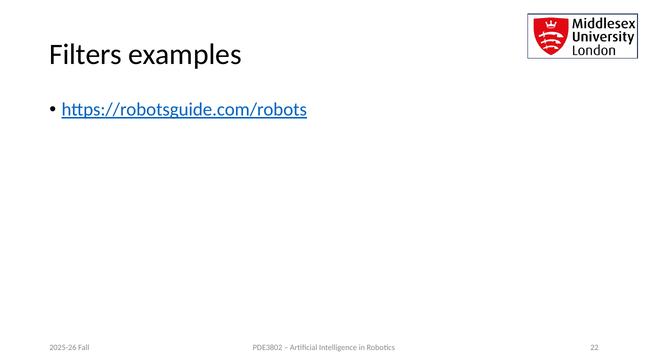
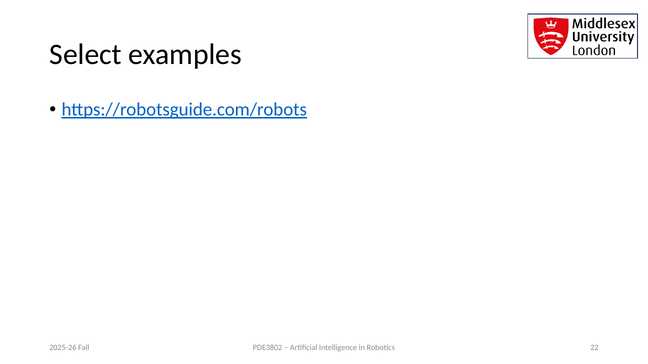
Filters: Filters -> Select
